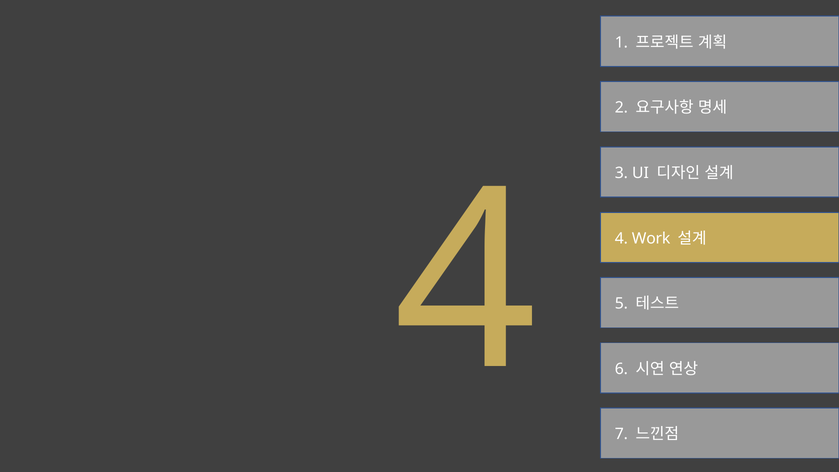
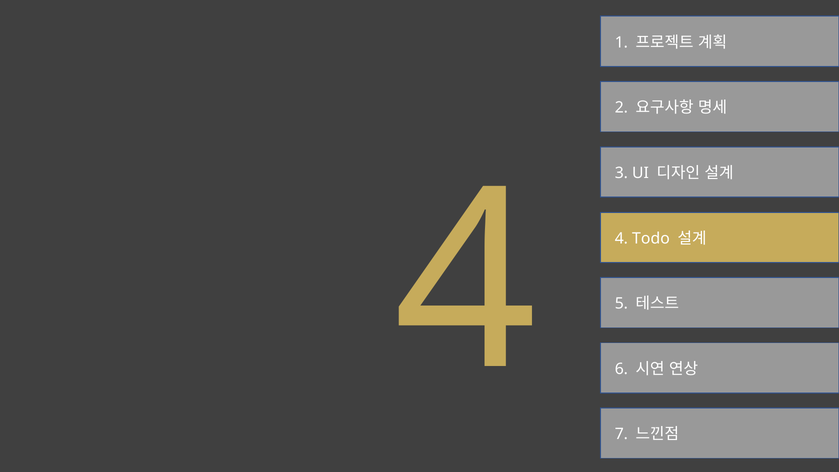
Work: Work -> Todo
